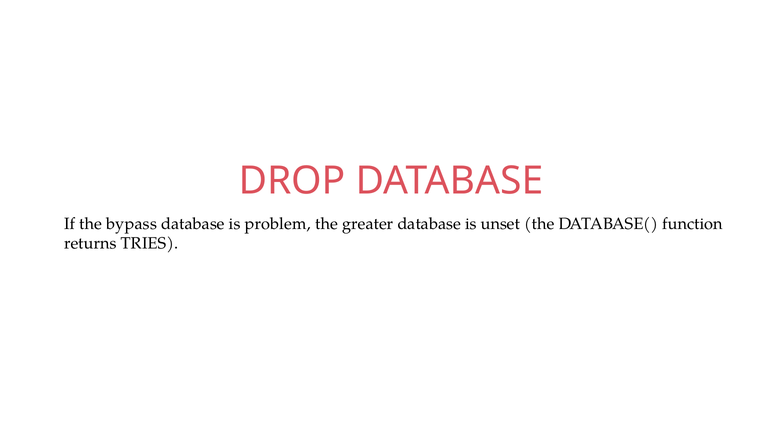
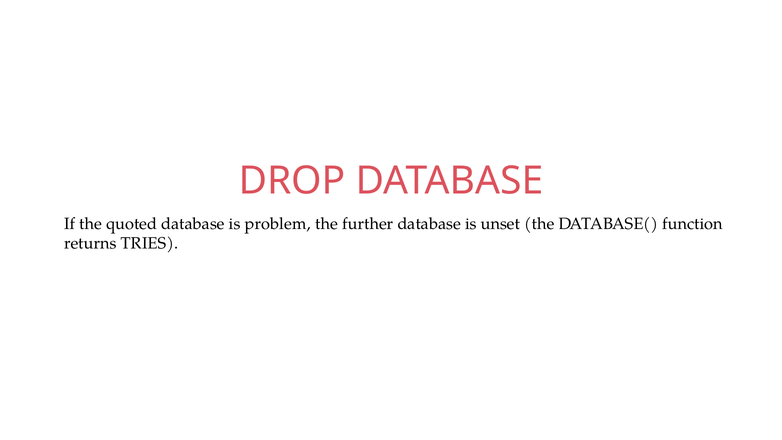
bypass: bypass -> quoted
greater: greater -> further
